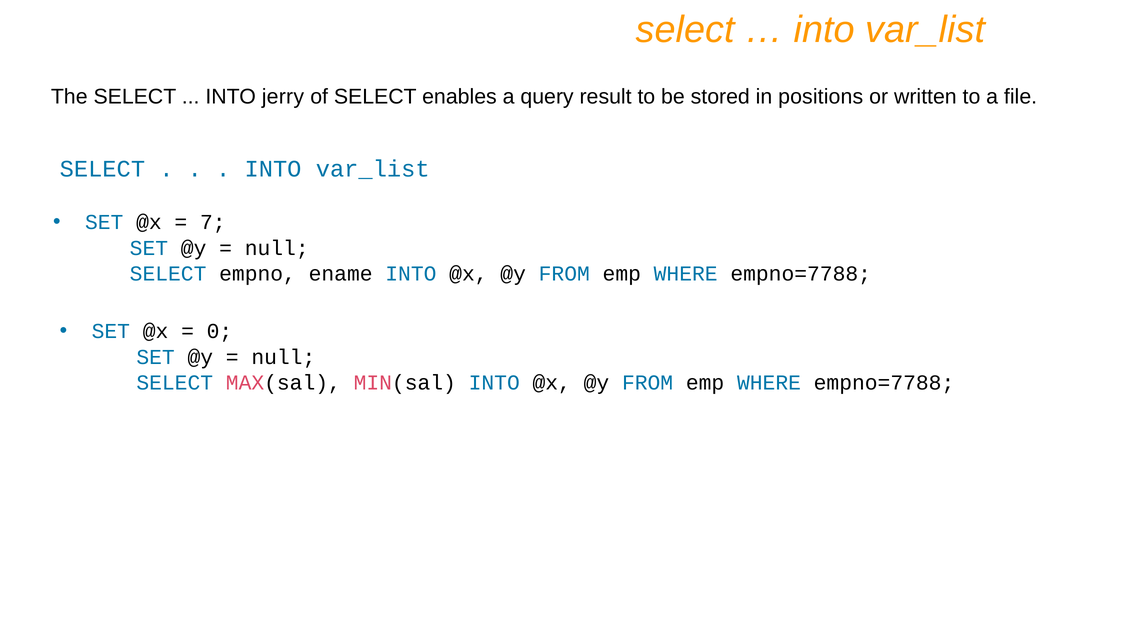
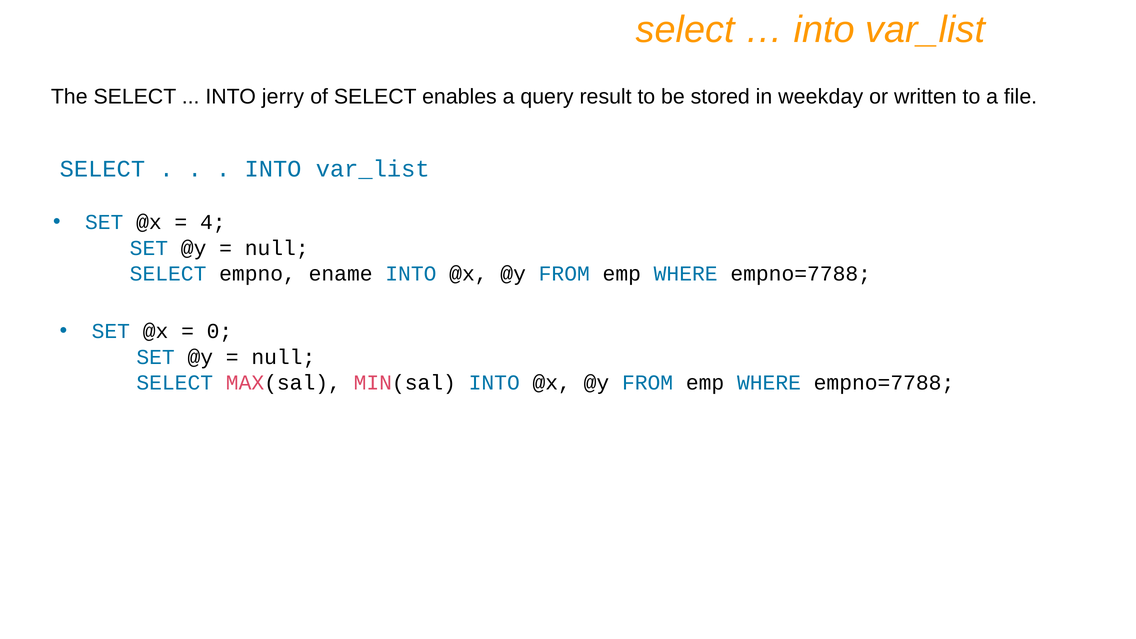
positions: positions -> weekday
7: 7 -> 4
